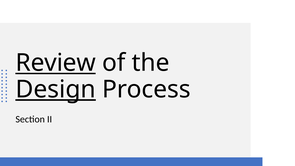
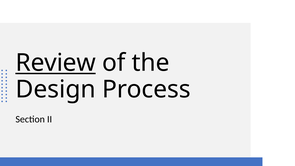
Design underline: present -> none
